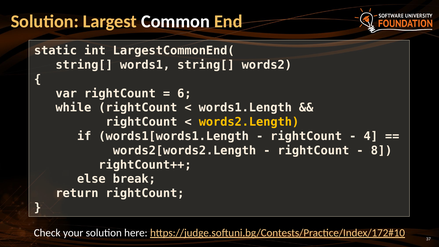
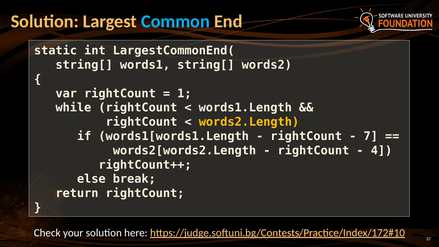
Common colour: white -> light blue
6: 6 -> 1
4: 4 -> 7
8: 8 -> 4
